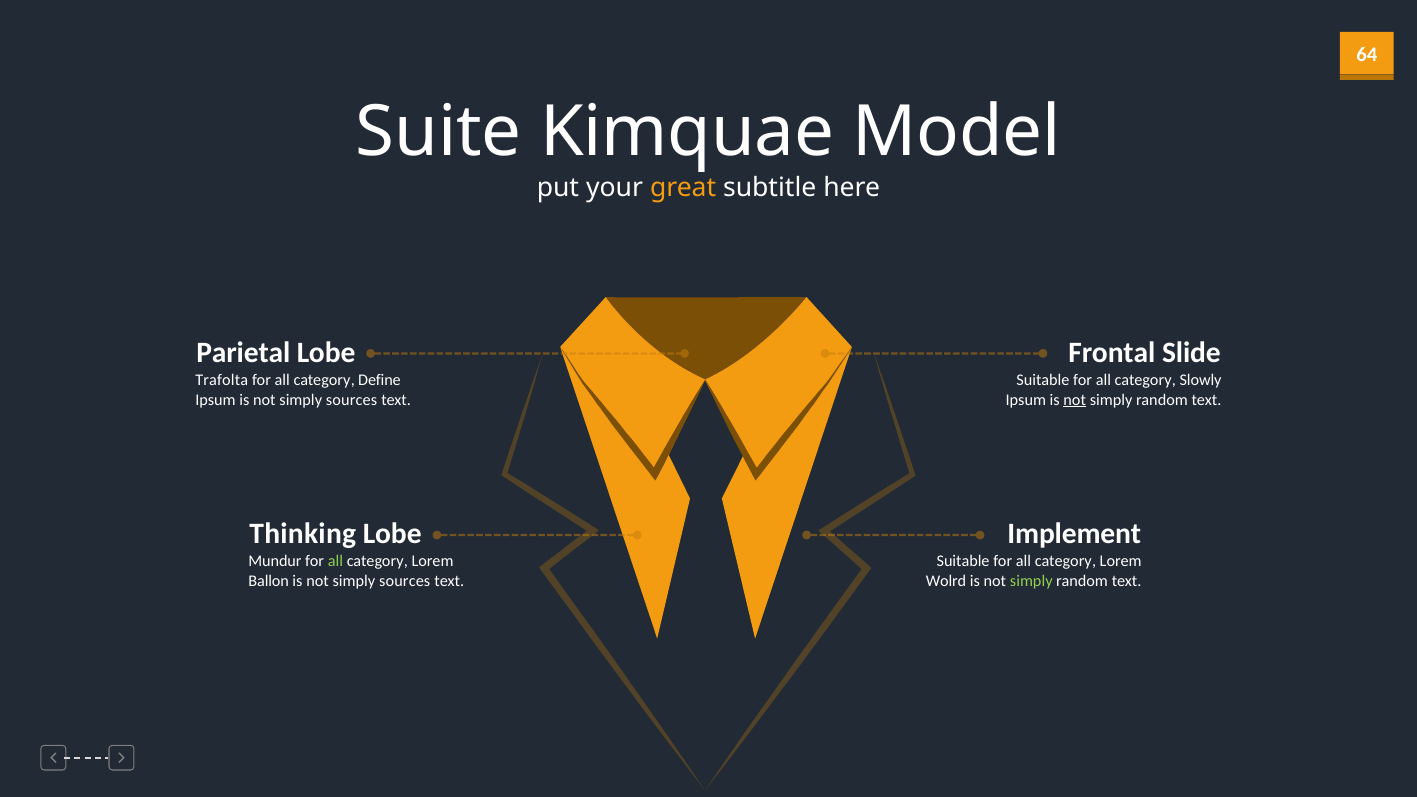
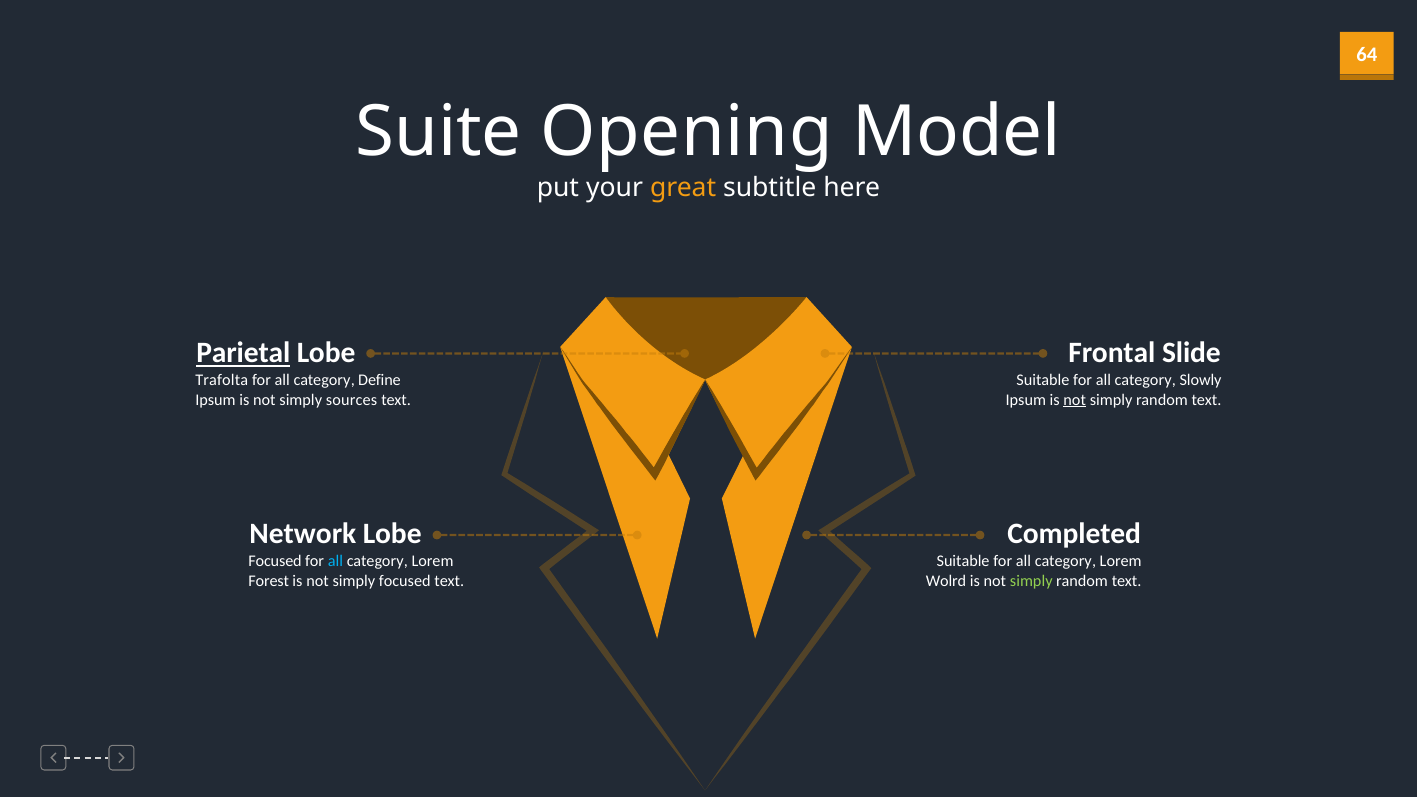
Kimquae: Kimquae -> Opening
Parietal underline: none -> present
Thinking: Thinking -> Network
Implement: Implement -> Completed
Mundur at (275, 561): Mundur -> Focused
all at (335, 561) colour: light green -> light blue
Ballon: Ballon -> Forest
sources at (405, 581): sources -> focused
